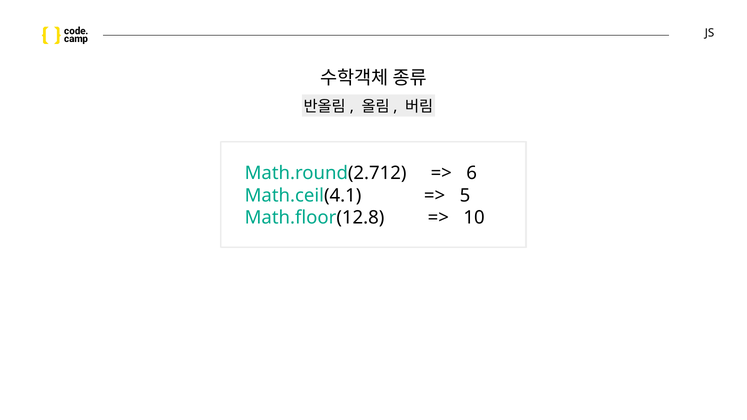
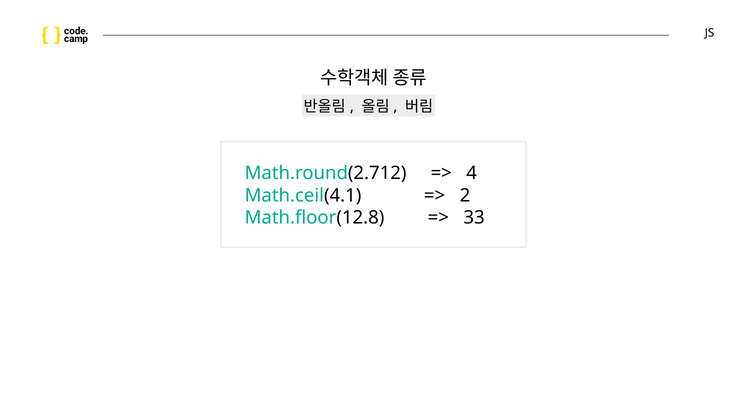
6: 6 -> 4
5: 5 -> 2
10: 10 -> 33
